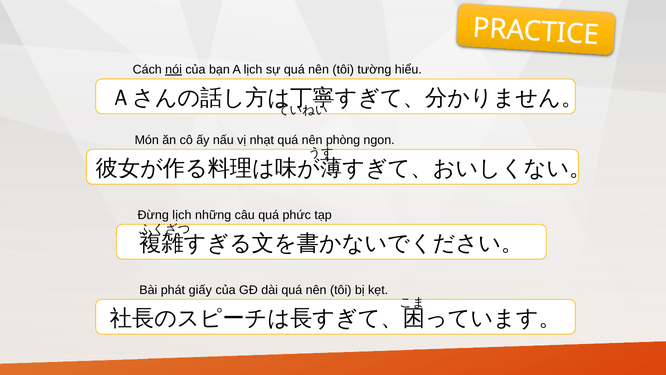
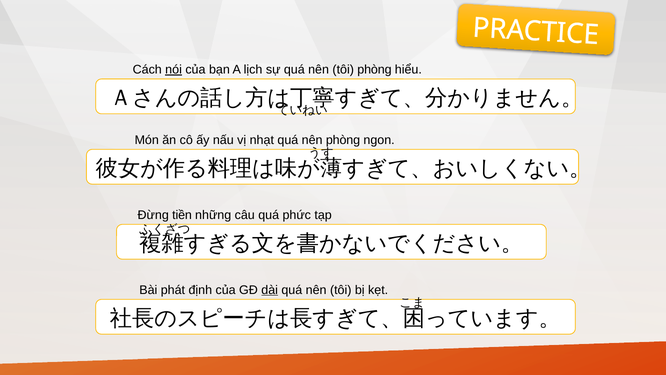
tôi tường: tường -> phòng
Đừng lịch: lịch -> tiền
giấy: giấy -> định
dài underline: none -> present
